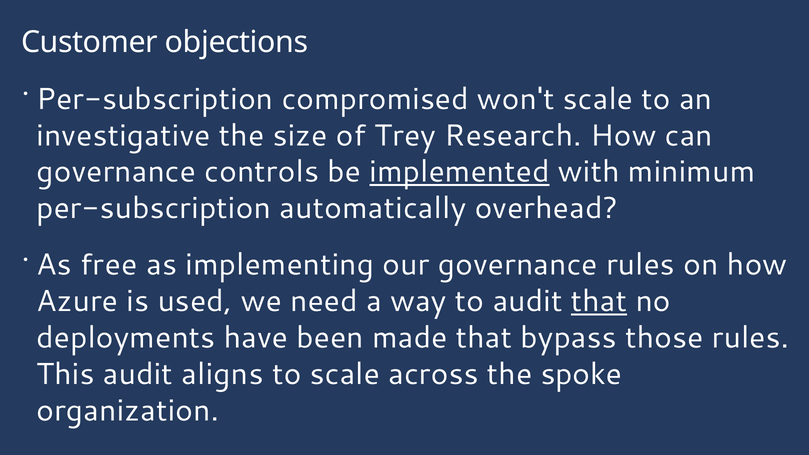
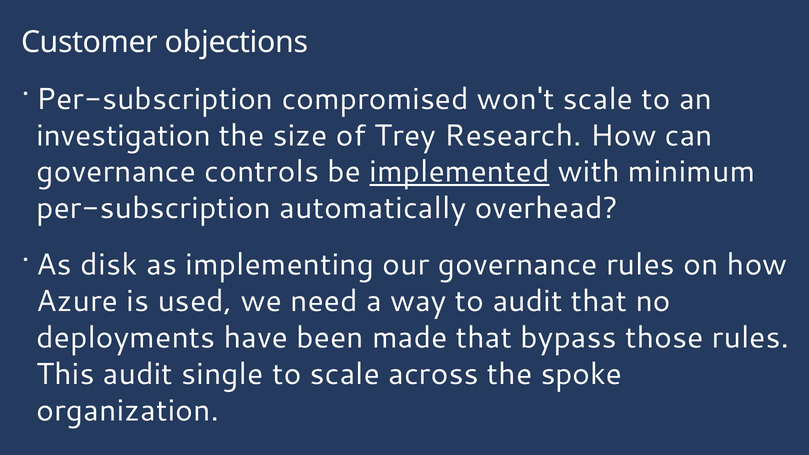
investigative: investigative -> investigation
free: free -> disk
that at (599, 301) underline: present -> none
aligns: aligns -> single
